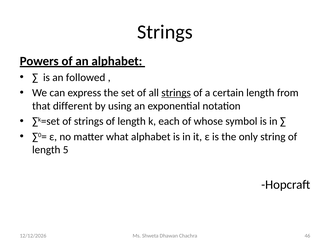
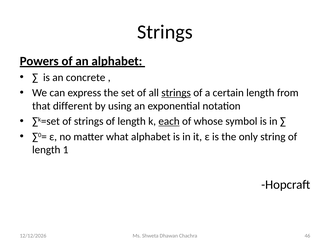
followed: followed -> concrete
each underline: none -> present
5: 5 -> 1
